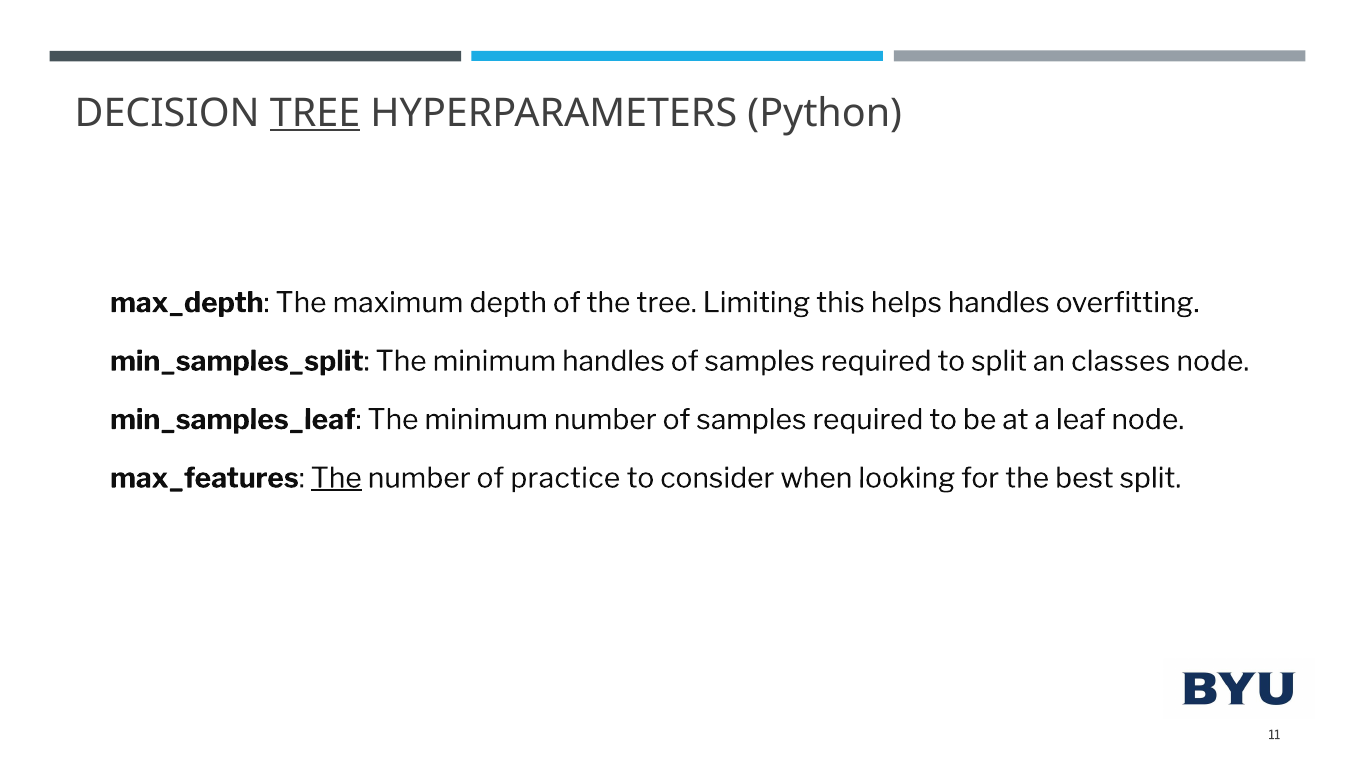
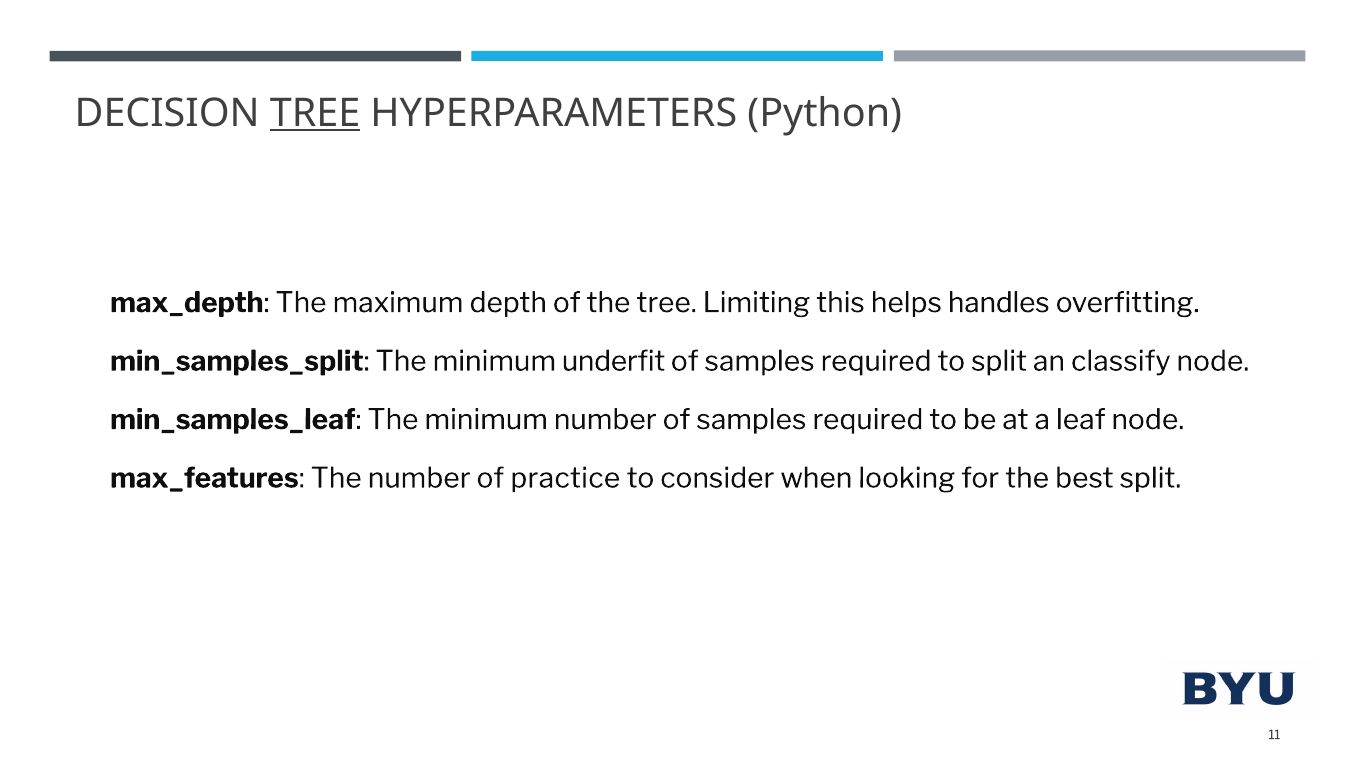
minimum handles: handles -> underfit
classes: classes -> classify
The at (336, 478) underline: present -> none
